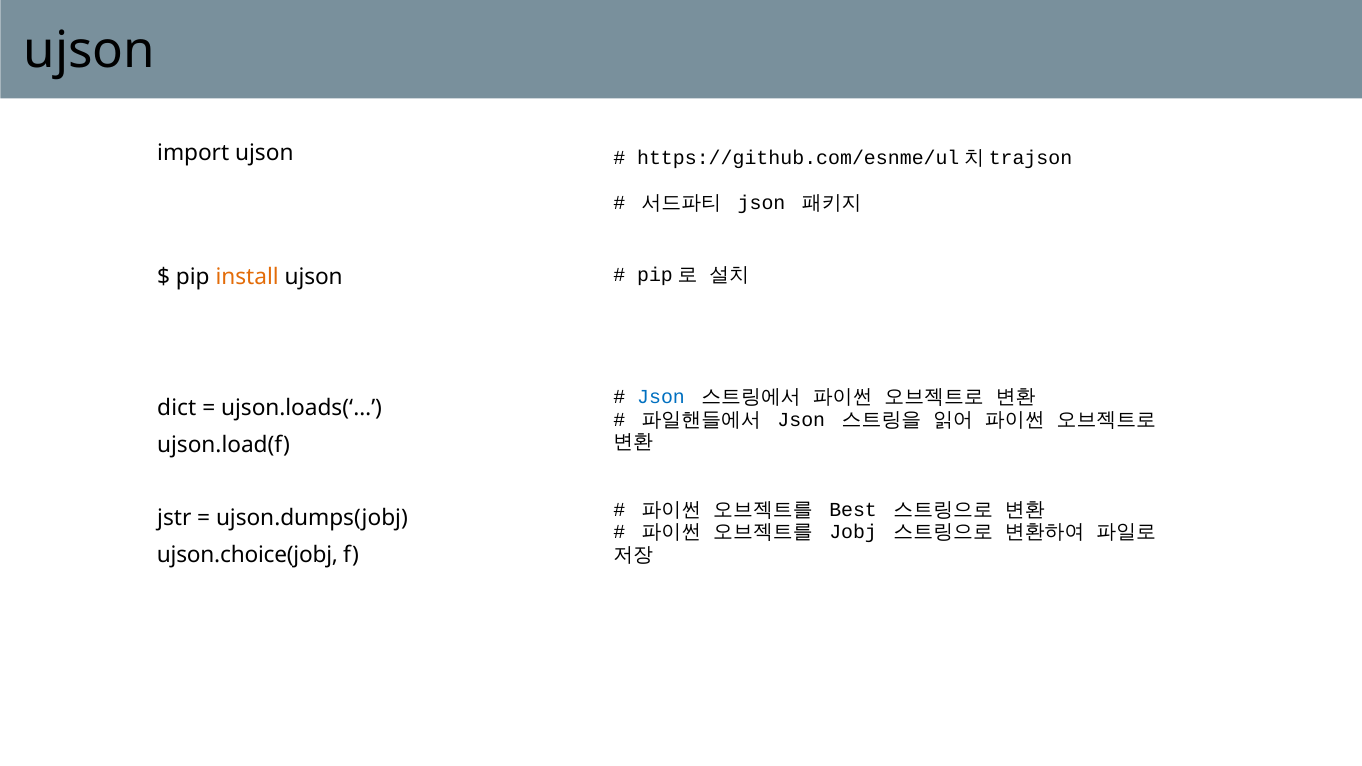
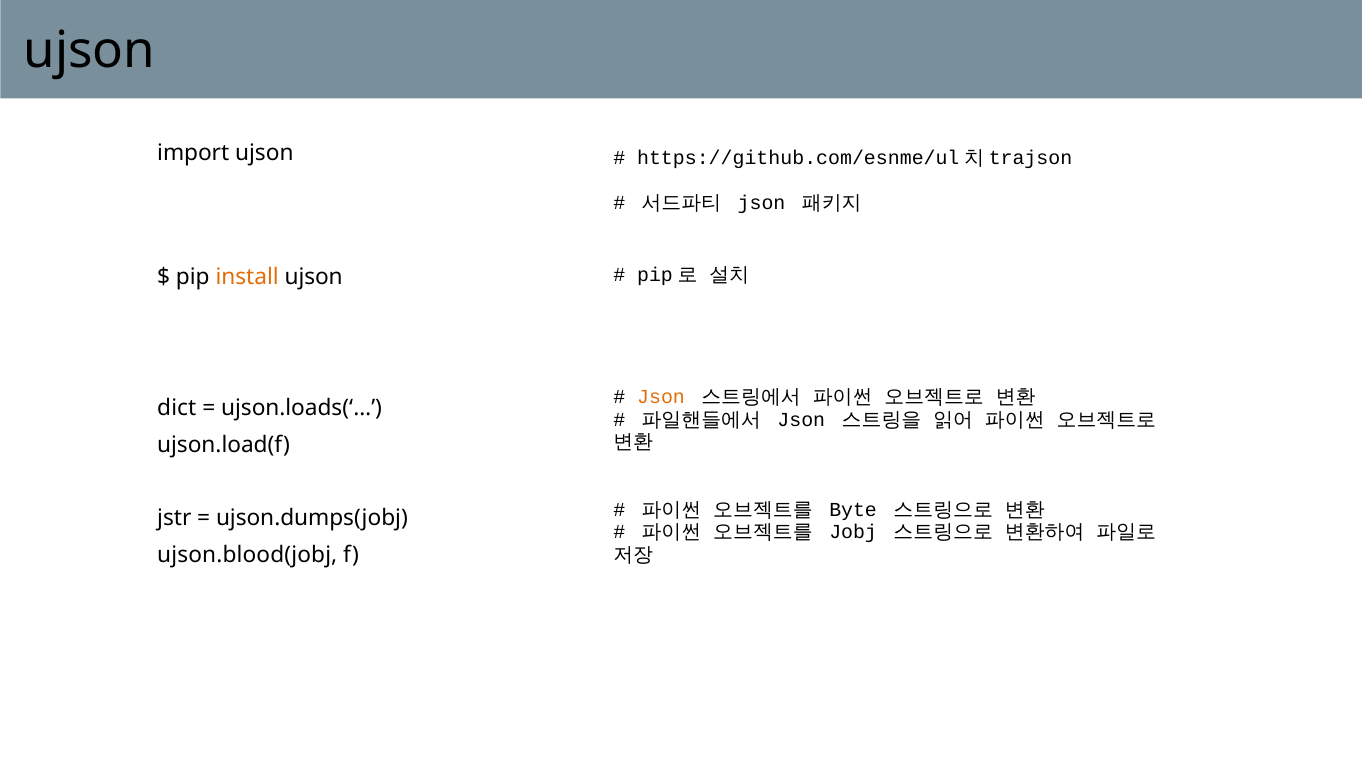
Json at (661, 397) colour: blue -> orange
Best: Best -> Byte
ujson.choice(jobj: ujson.choice(jobj -> ujson.blood(jobj
